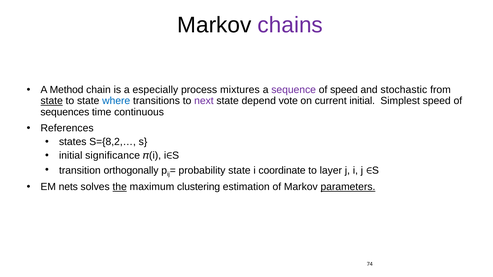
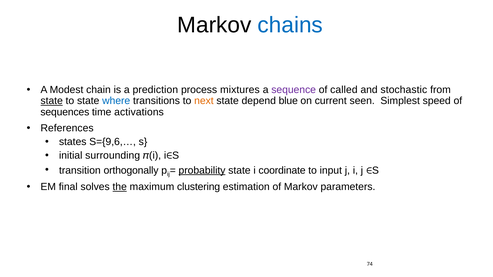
chains colour: purple -> blue
Method: Method -> Modest
especially: especially -> prediction
of speed: speed -> called
next colour: purple -> orange
vote: vote -> blue
current initial: initial -> seen
continuous: continuous -> activations
S={8,2,…: S={8,2,… -> S={9,6,…
significance: significance -> surrounding
probability underline: none -> present
layer: layer -> input
nets: nets -> final
parameters underline: present -> none
